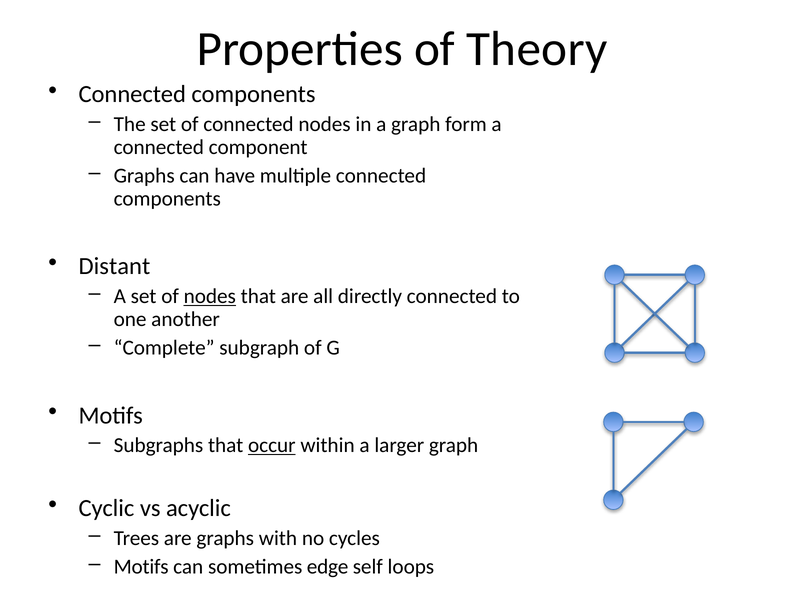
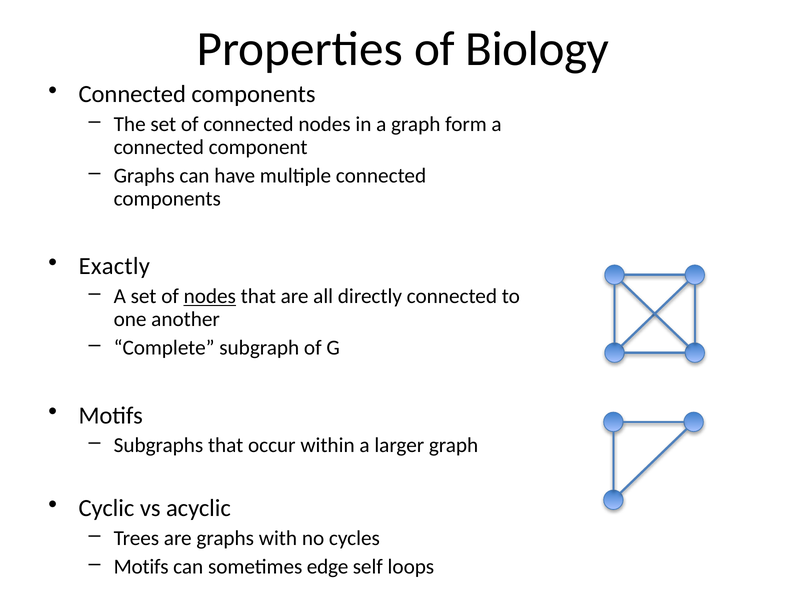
Theory: Theory -> Biology
Distant: Distant -> Exactly
occur underline: present -> none
